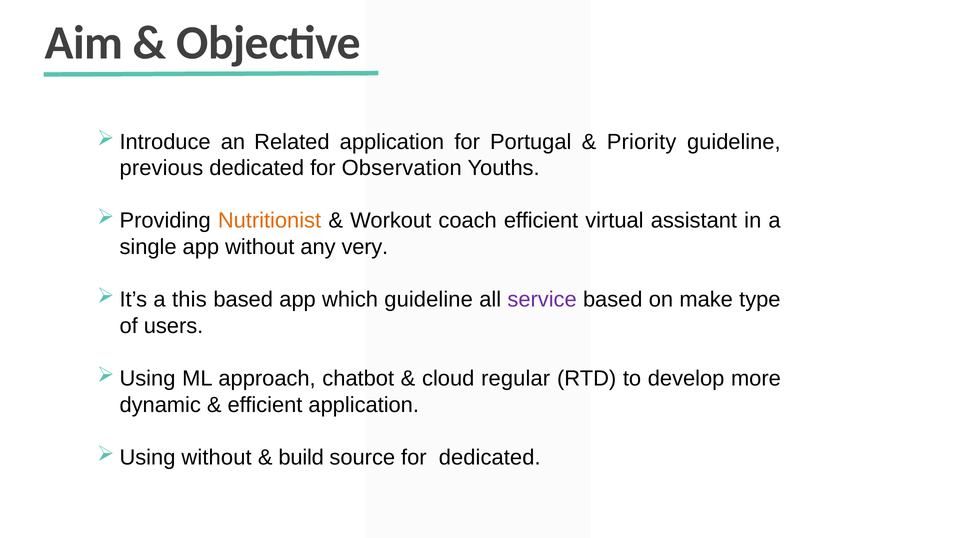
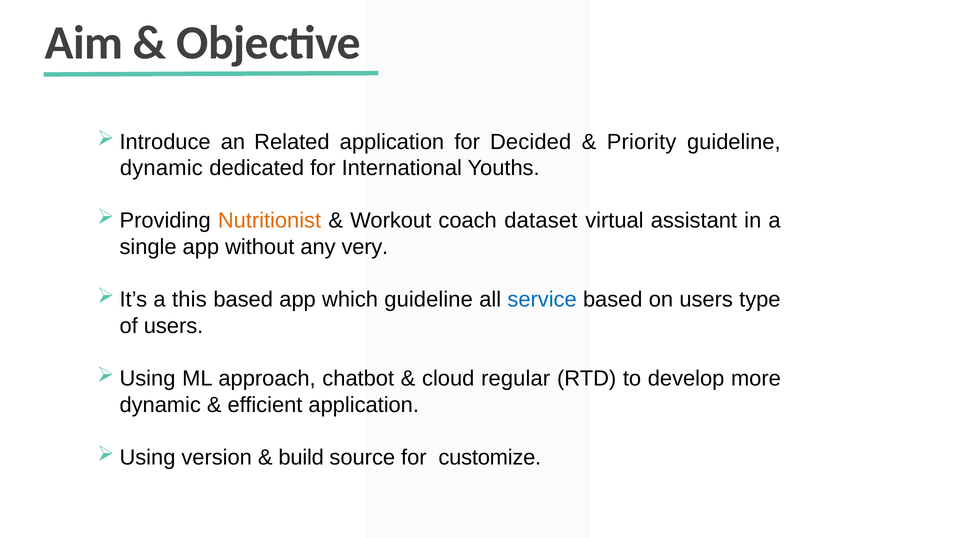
Portugal: Portugal -> Decided
previous at (161, 168): previous -> dynamic
Observation: Observation -> International
coach efficient: efficient -> dataset
service colour: purple -> blue
on make: make -> users
without at (217, 457): without -> version
for dedicated: dedicated -> customize
